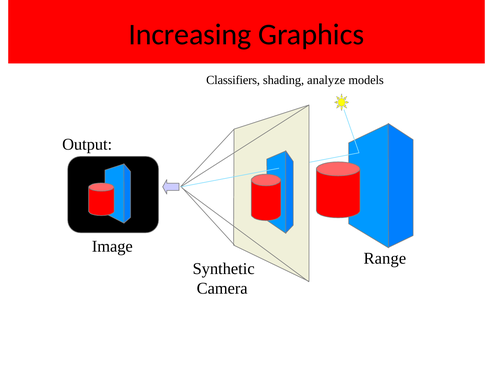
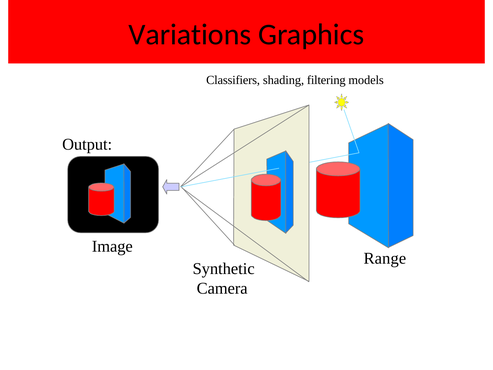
Increasing: Increasing -> Variations
analyze: analyze -> filtering
